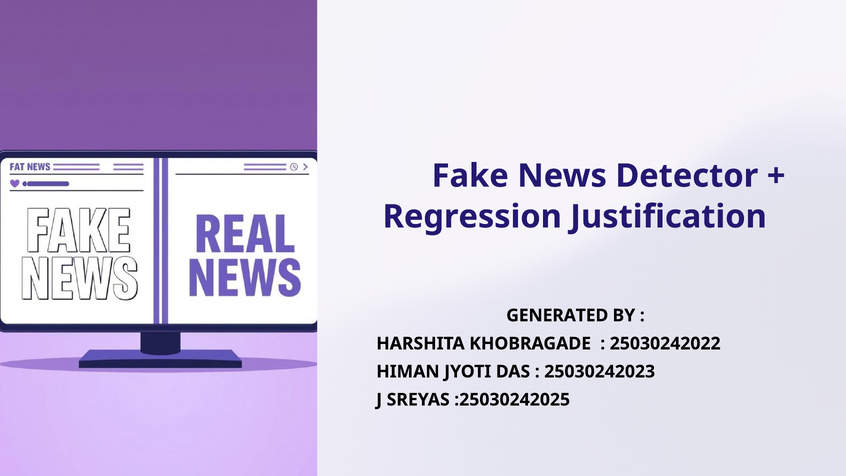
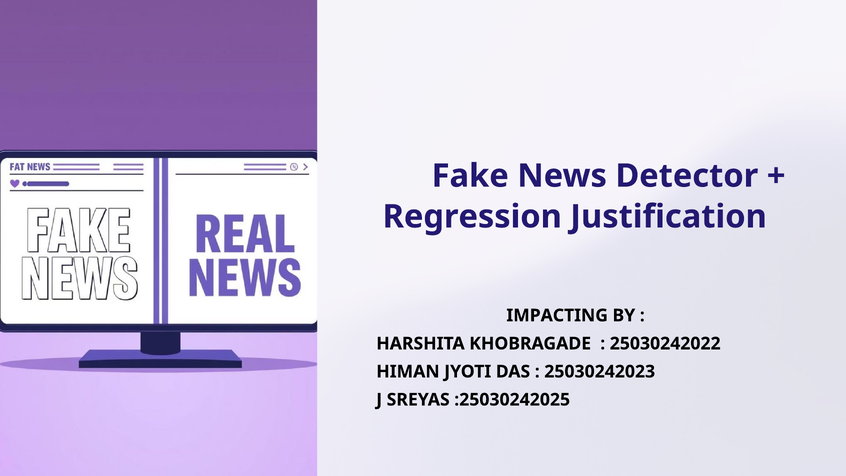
GENERATED: GENERATED -> IMPACTING
